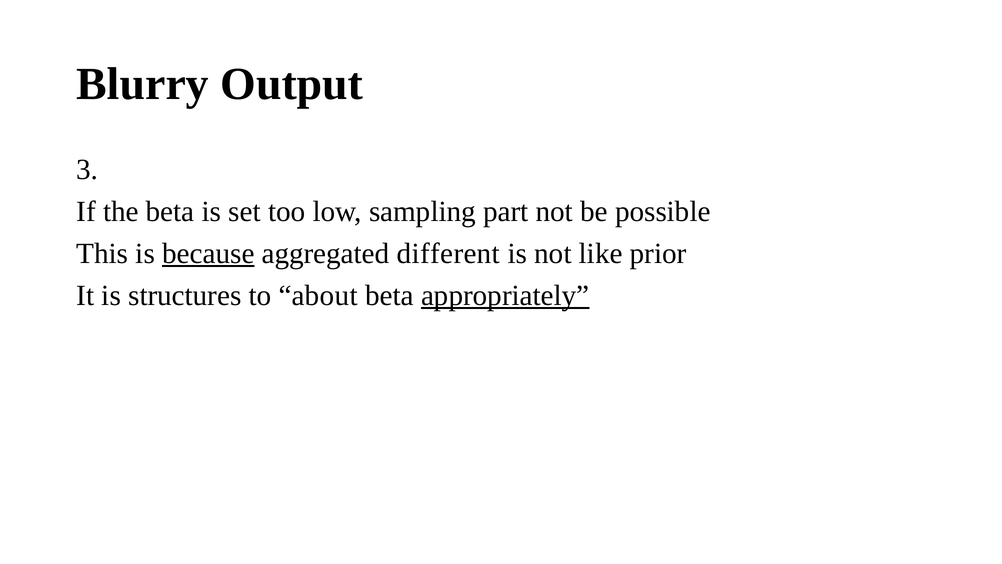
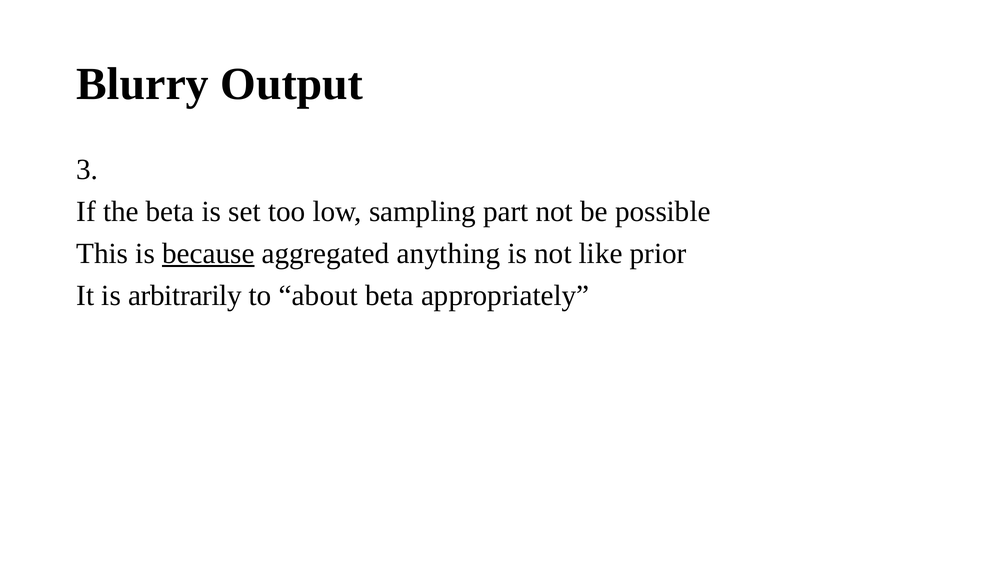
different: different -> anything
structures: structures -> arbitrarily
appropriately underline: present -> none
